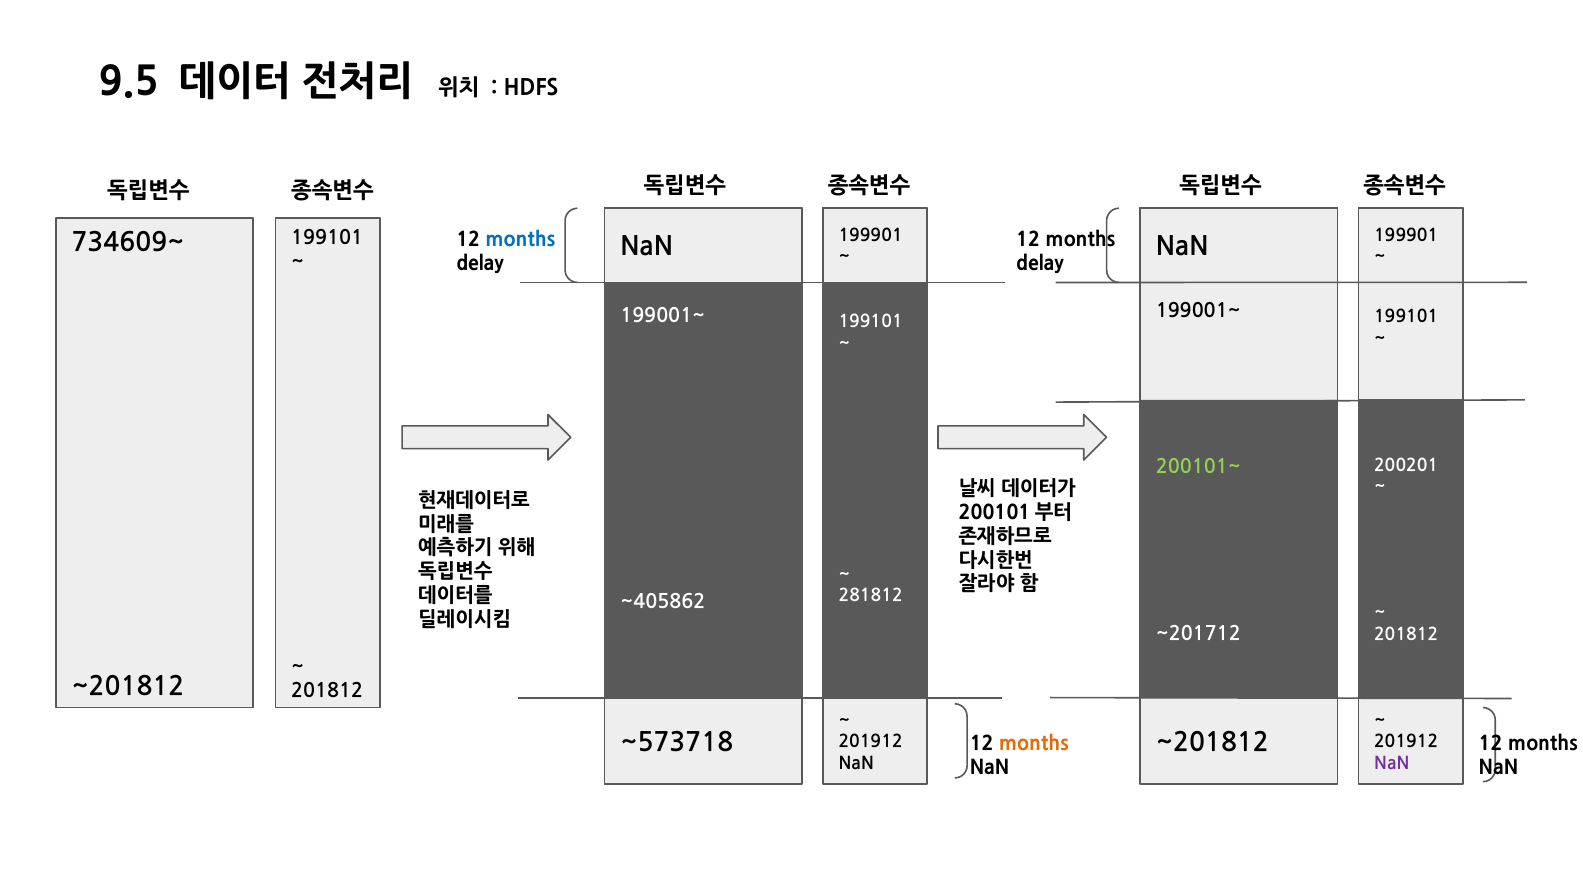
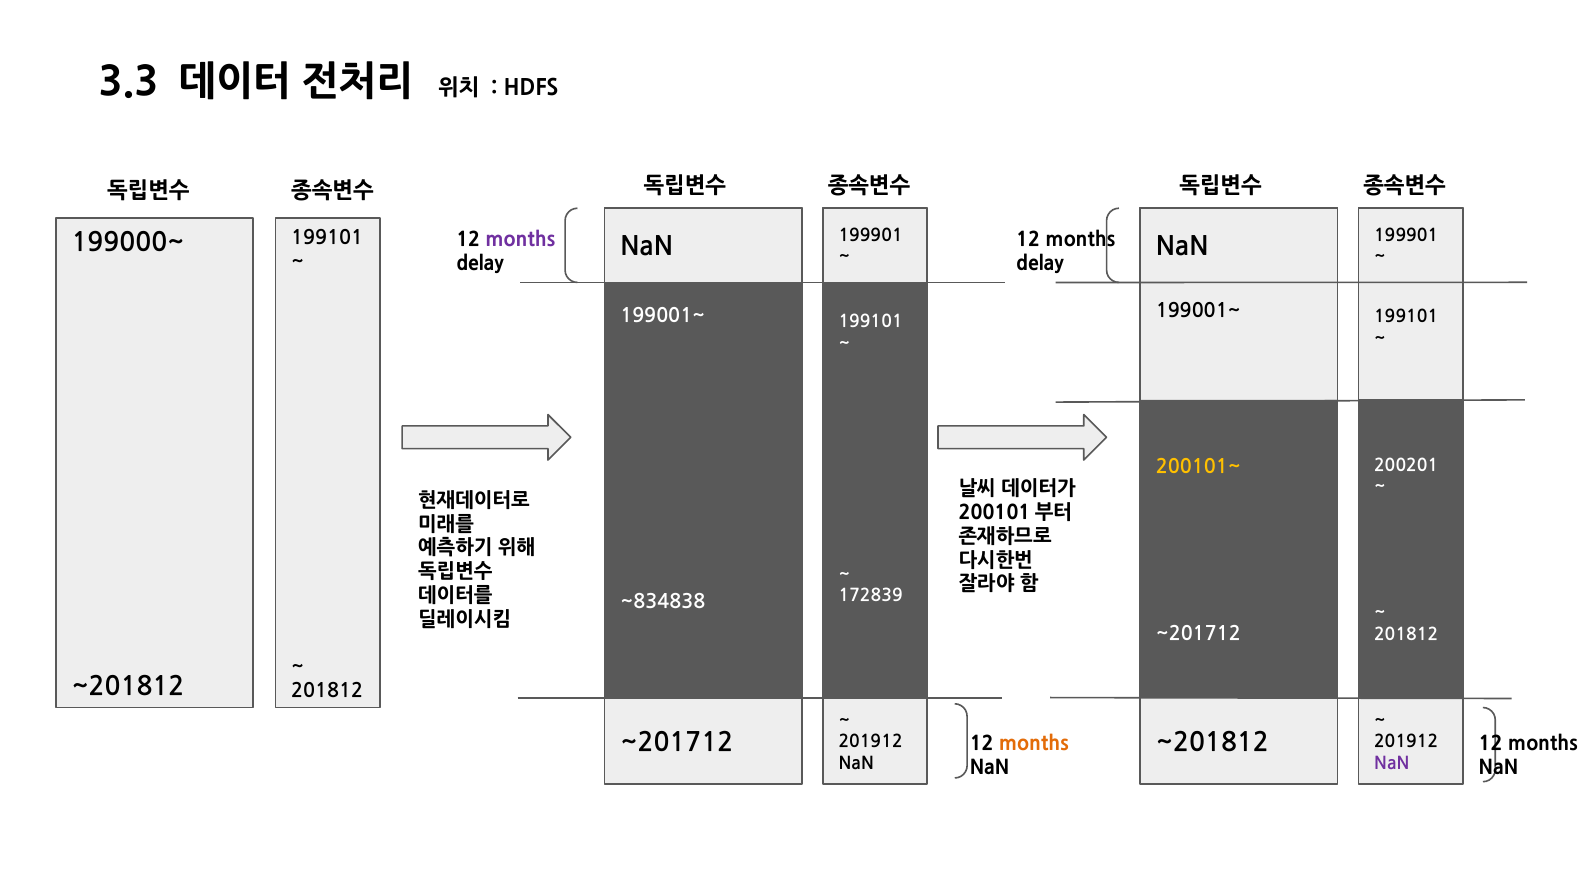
9.5: 9.5 -> 3.3
734609~: 734609~ -> 199000~
months at (520, 240) colour: blue -> purple
200101~ colour: light green -> yellow
281812: 281812 -> 172839
~405862: ~405862 -> ~834838
~573718 at (677, 742): ~573718 -> ~201712
